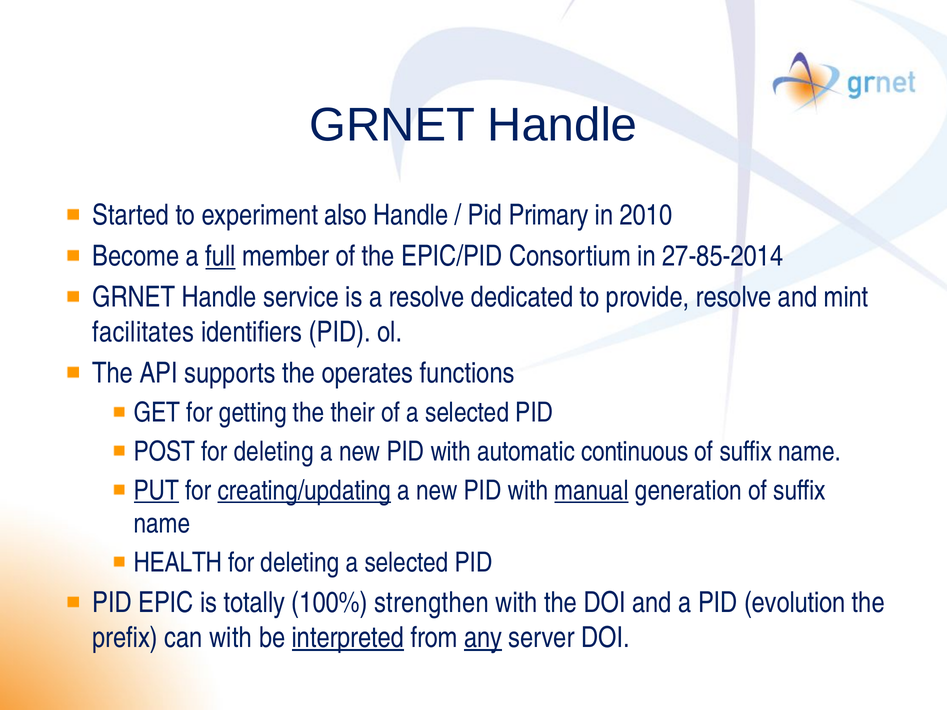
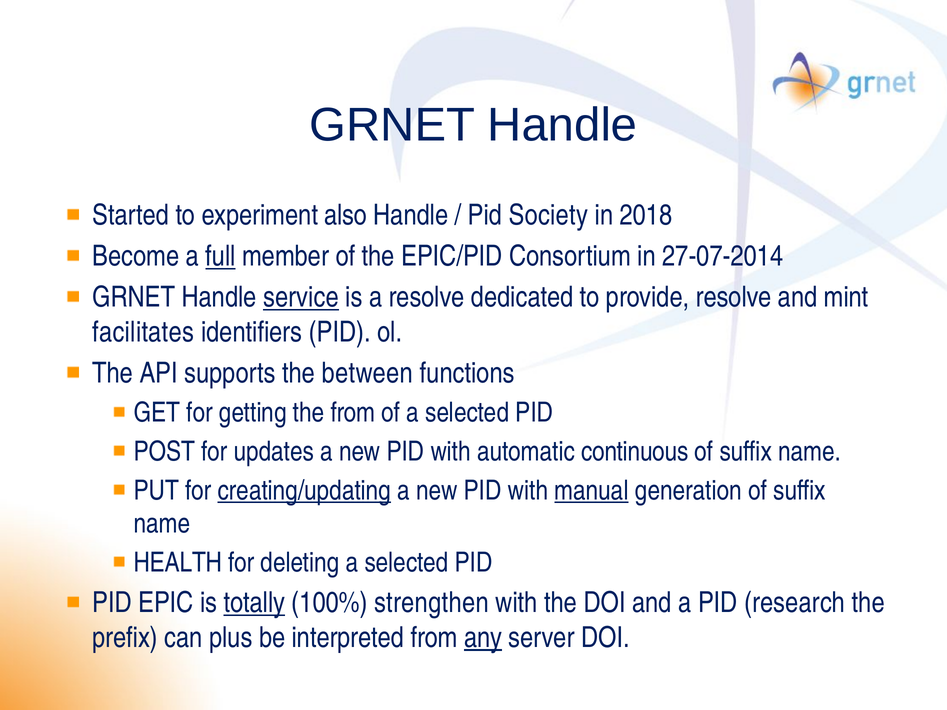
Primary: Primary -> Society
2010: 2010 -> 2018
27-85-2014: 27-85-2014 -> 27-07-2014
service underline: none -> present
operates: operates -> between
the their: their -> from
POST for deleting: deleting -> updates
PUT underline: present -> none
totally underline: none -> present
evolution: evolution -> research
can with: with -> plus
interpreted underline: present -> none
